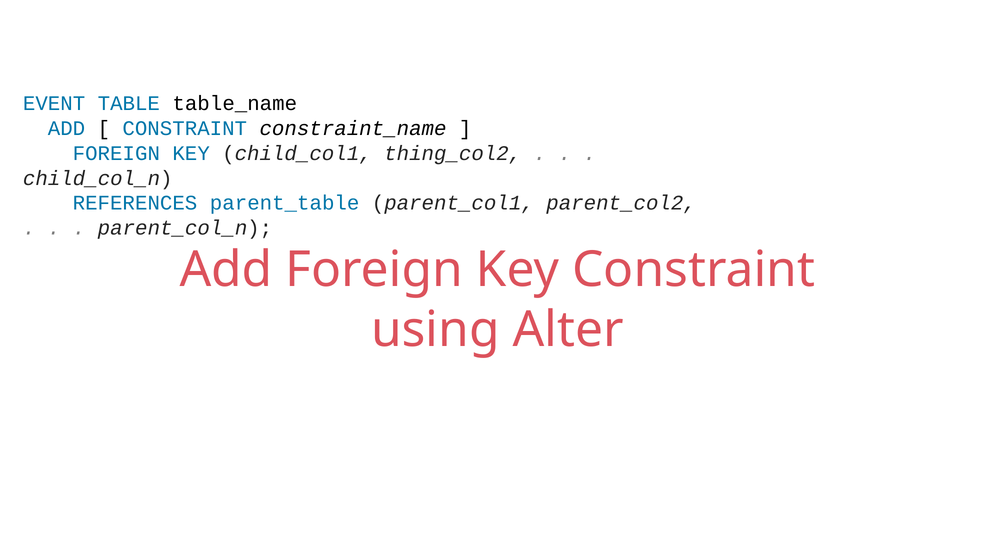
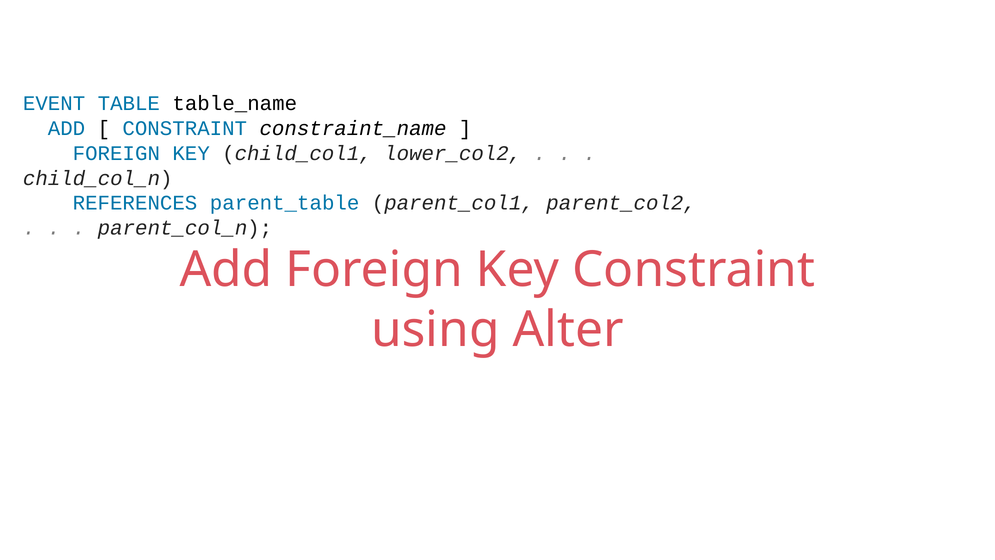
thing_col2: thing_col2 -> lower_col2
